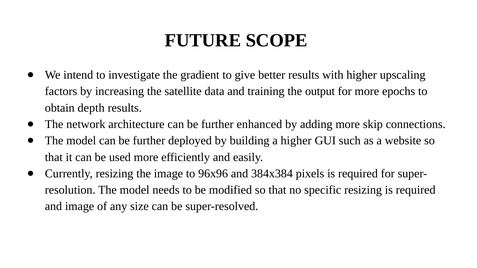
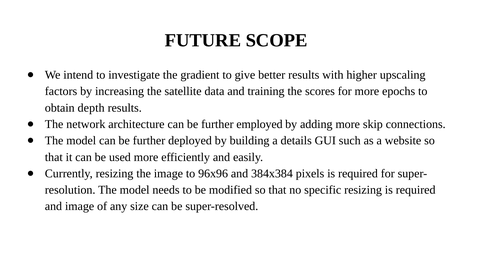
output: output -> scores
enhanced: enhanced -> employed
a higher: higher -> details
